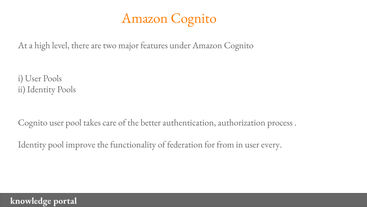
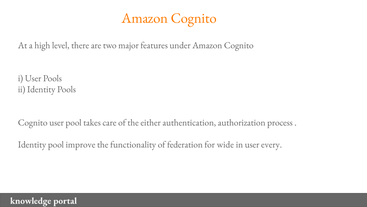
better: better -> either
from: from -> wide
